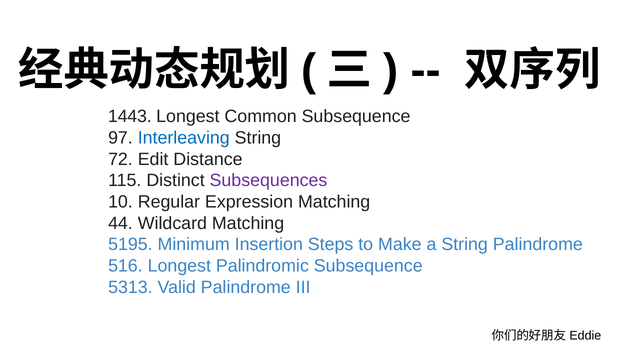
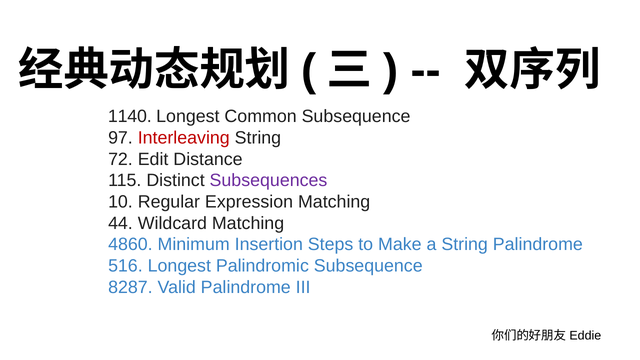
1443: 1443 -> 1140
Interleaving colour: blue -> red
5195: 5195 -> 4860
5313: 5313 -> 8287
